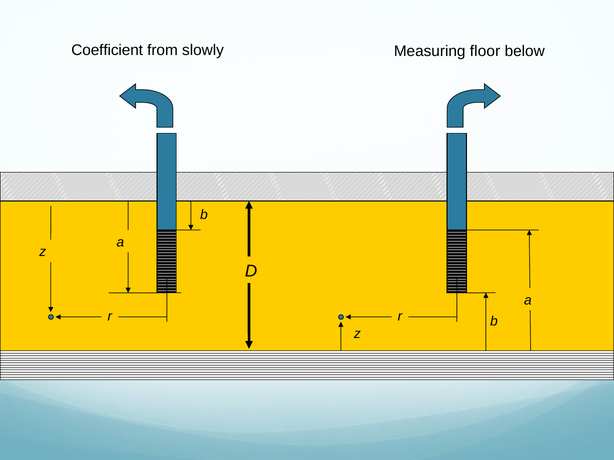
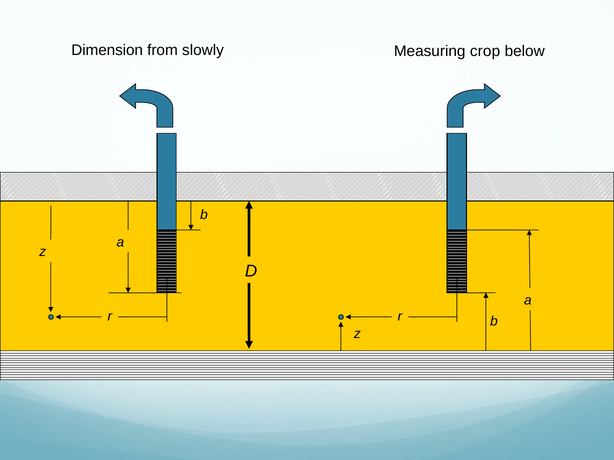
Coefficient: Coefficient -> Dimension
floor: floor -> crop
